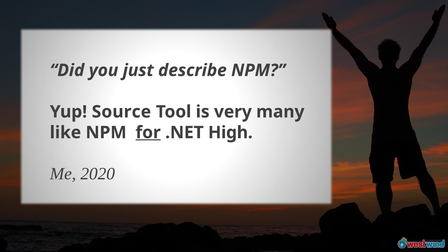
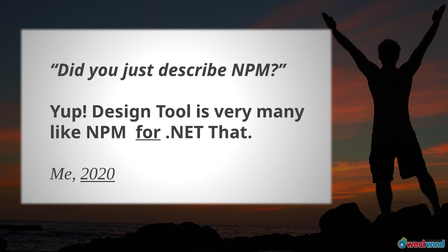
Source: Source -> Design
High: High -> That
2020 underline: none -> present
